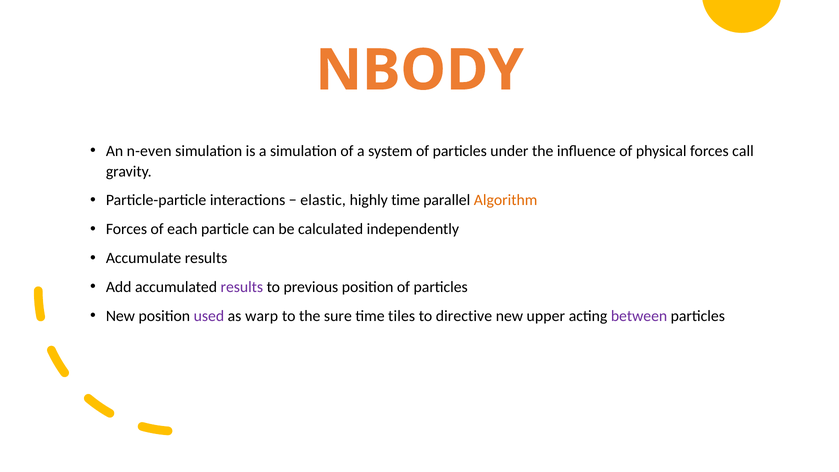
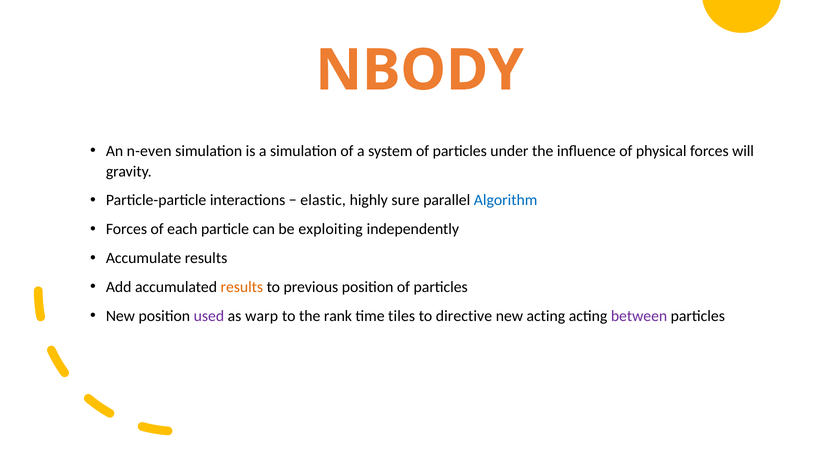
call: call -> will
highly time: time -> sure
Algorithm colour: orange -> blue
calculated: calculated -> exploiting
results at (242, 287) colour: purple -> orange
sure: sure -> rank
new upper: upper -> acting
